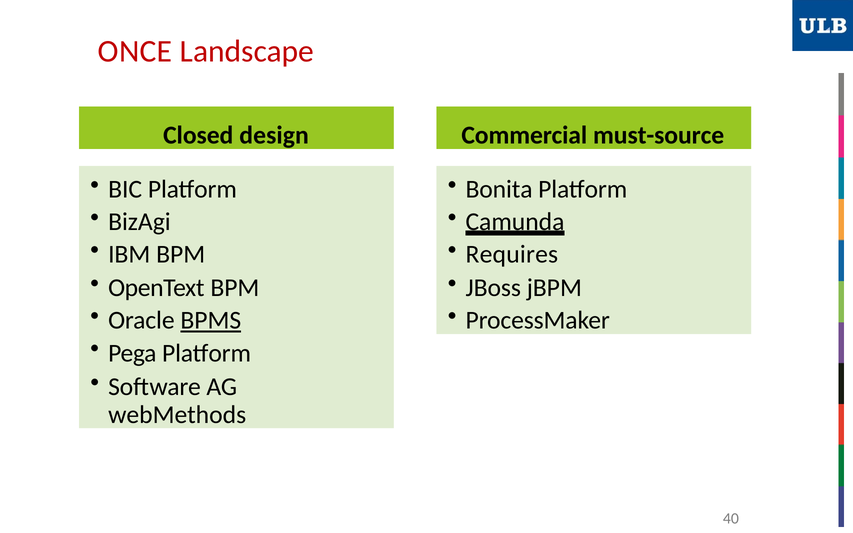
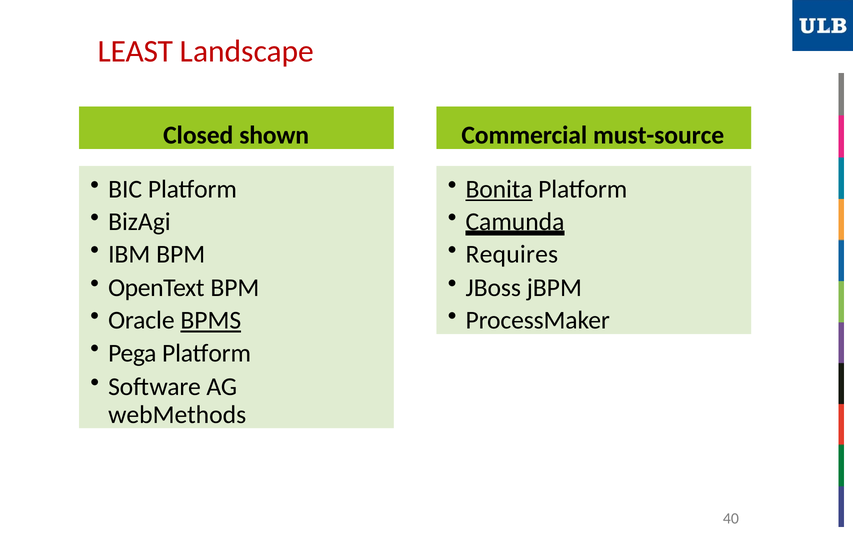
ONCE: ONCE -> LEAST
design: design -> shown
Bonita underline: none -> present
